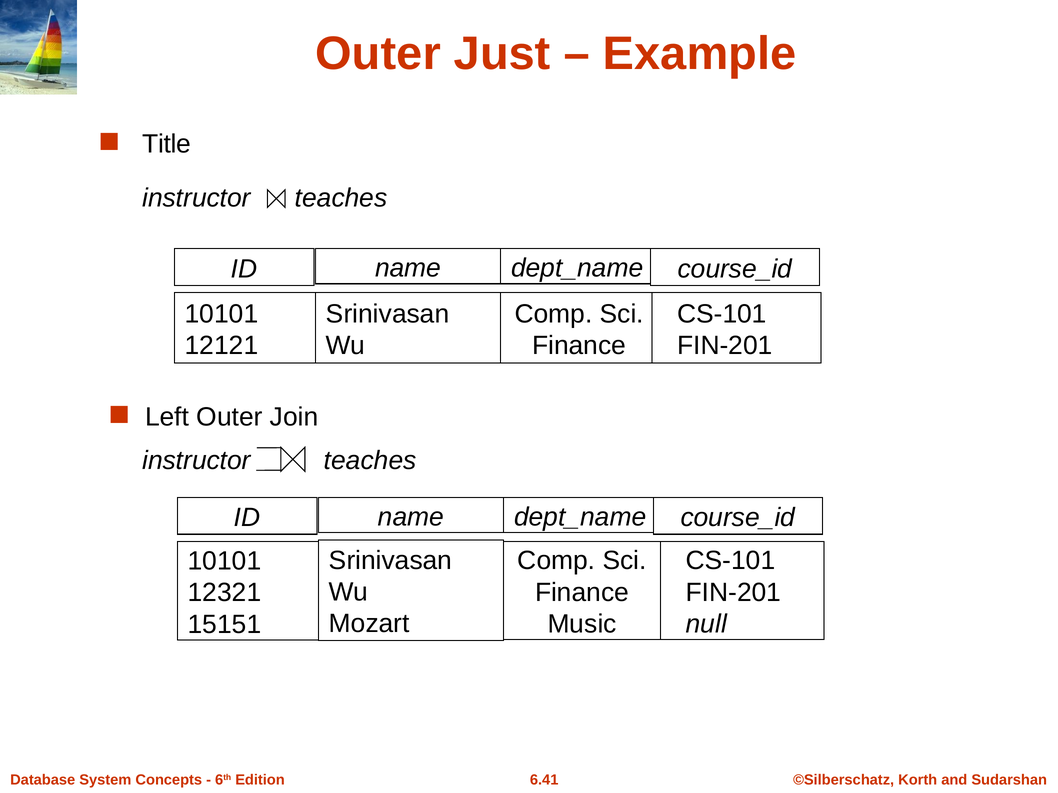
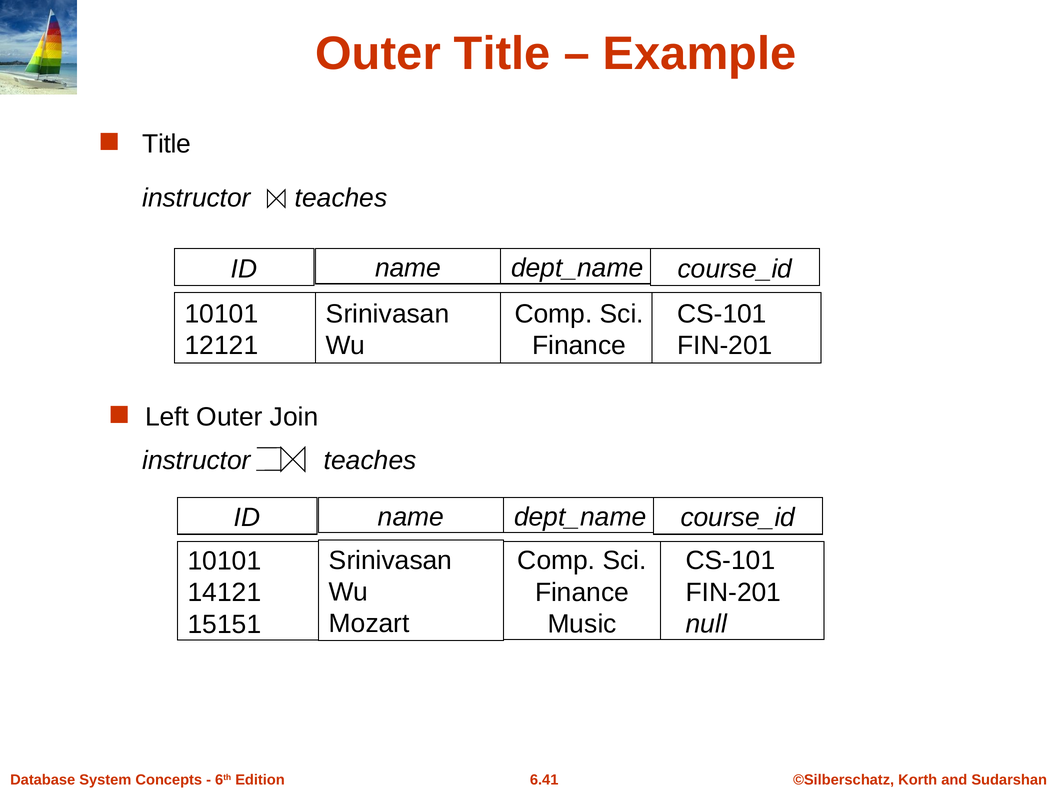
Outer Just: Just -> Title
12321: 12321 -> 14121
